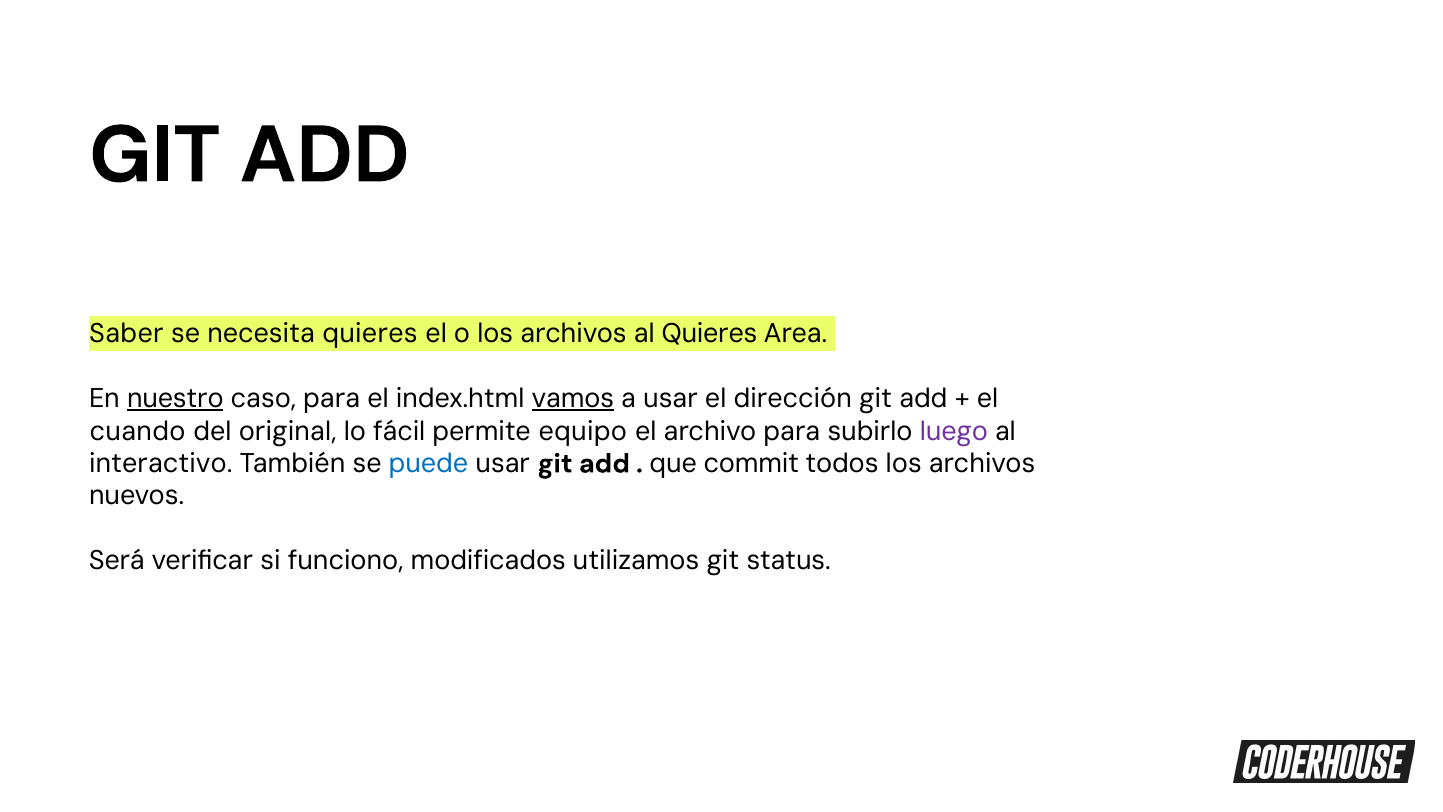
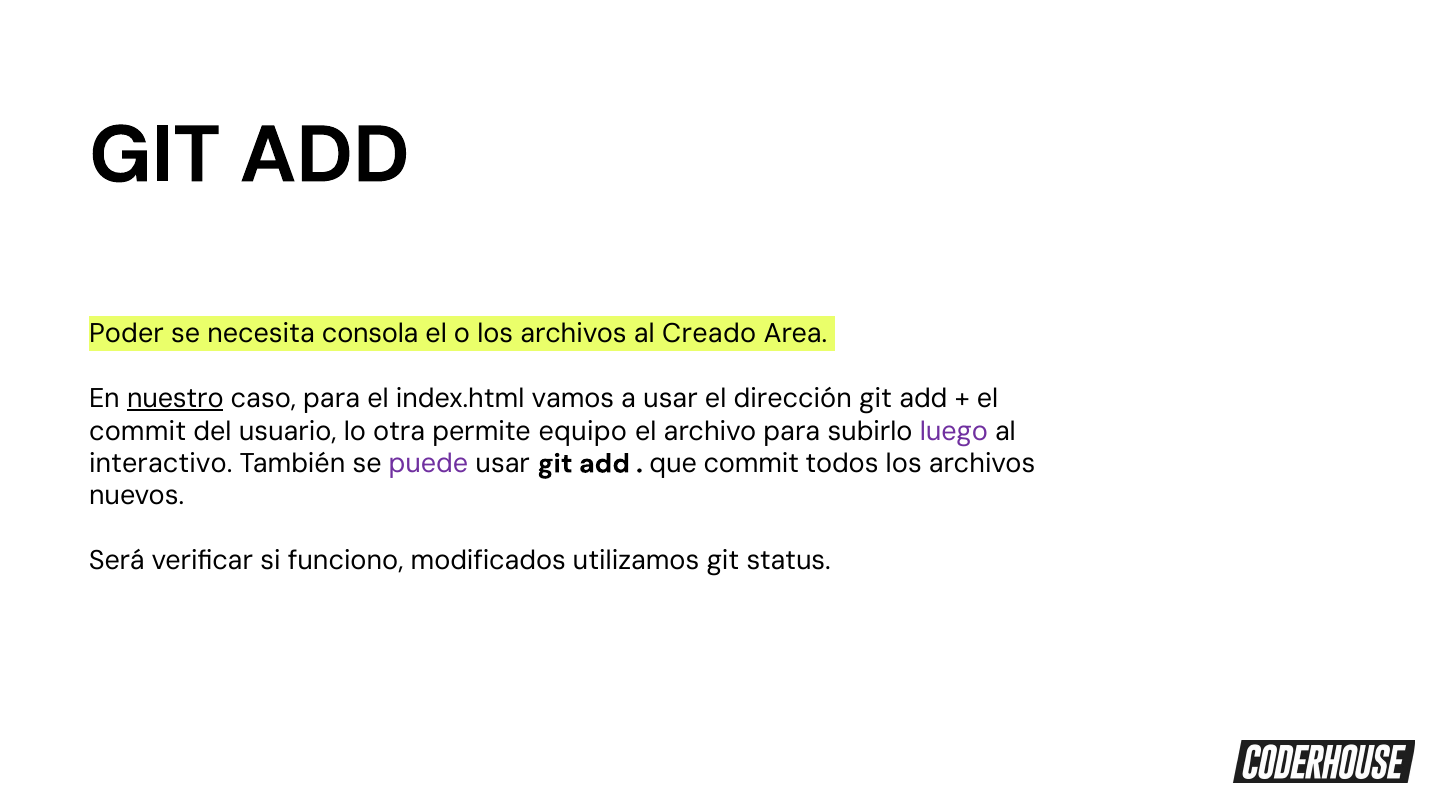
Saber: Saber -> Poder
necesita quieres: quieres -> consola
al Quieres: Quieres -> Creado
vamos underline: present -> none
cuando at (138, 431): cuando -> commit
original: original -> usuario
fácil: fácil -> otra
puede colour: blue -> purple
